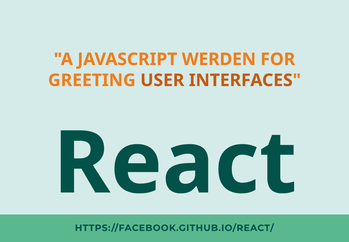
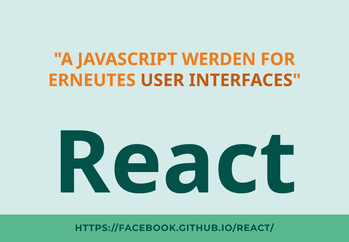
GREETING: GREETING -> ERNEUTES
